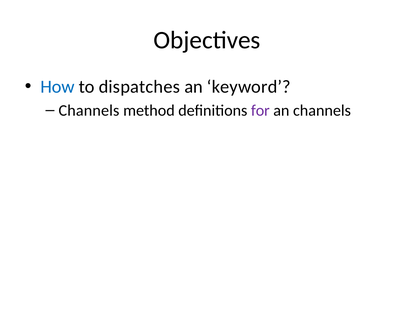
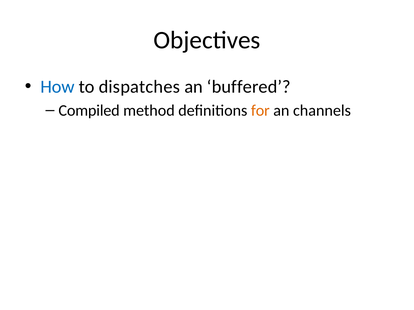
keyword: keyword -> buffered
Channels at (89, 111): Channels -> Compiled
for colour: purple -> orange
